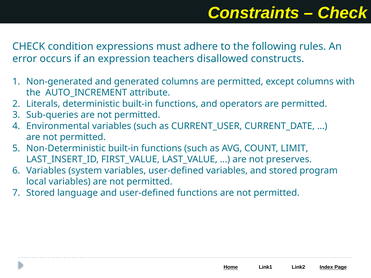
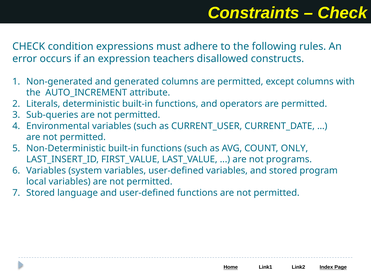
LIMIT: LIMIT -> ONLY
preserves: preserves -> programs
